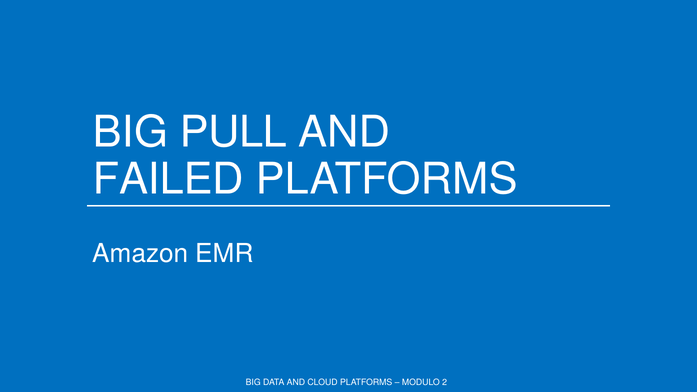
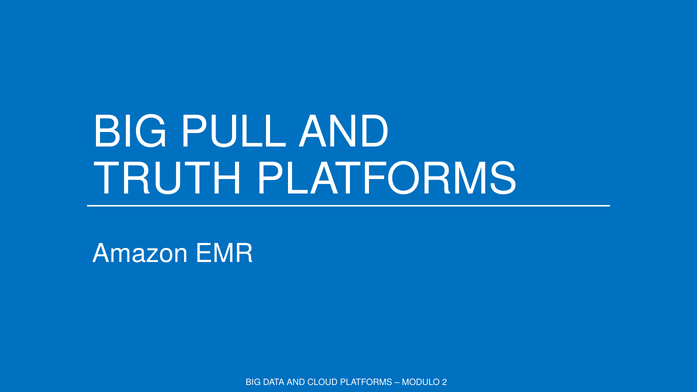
FAILED: FAILED -> TRUTH
